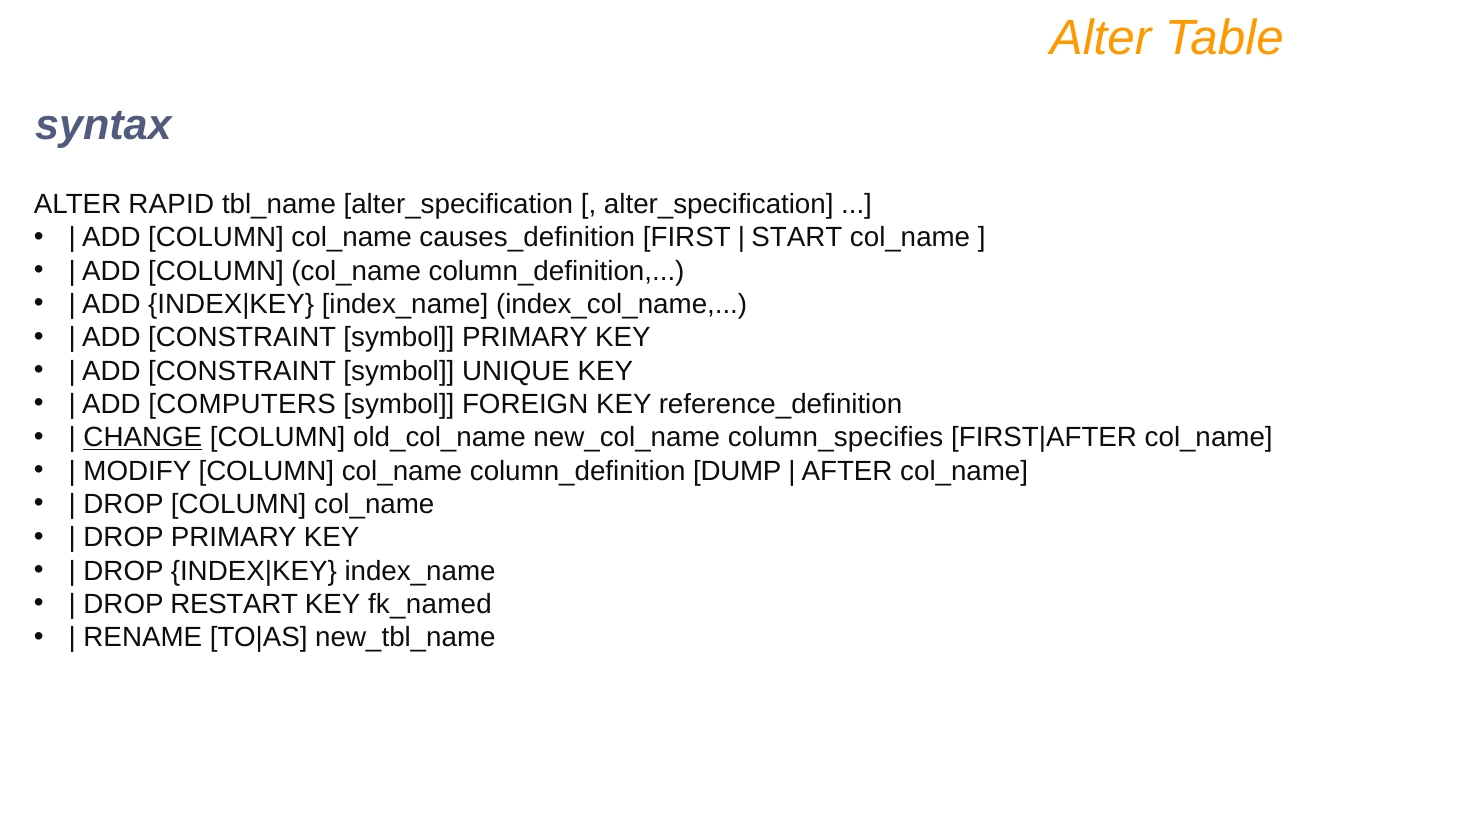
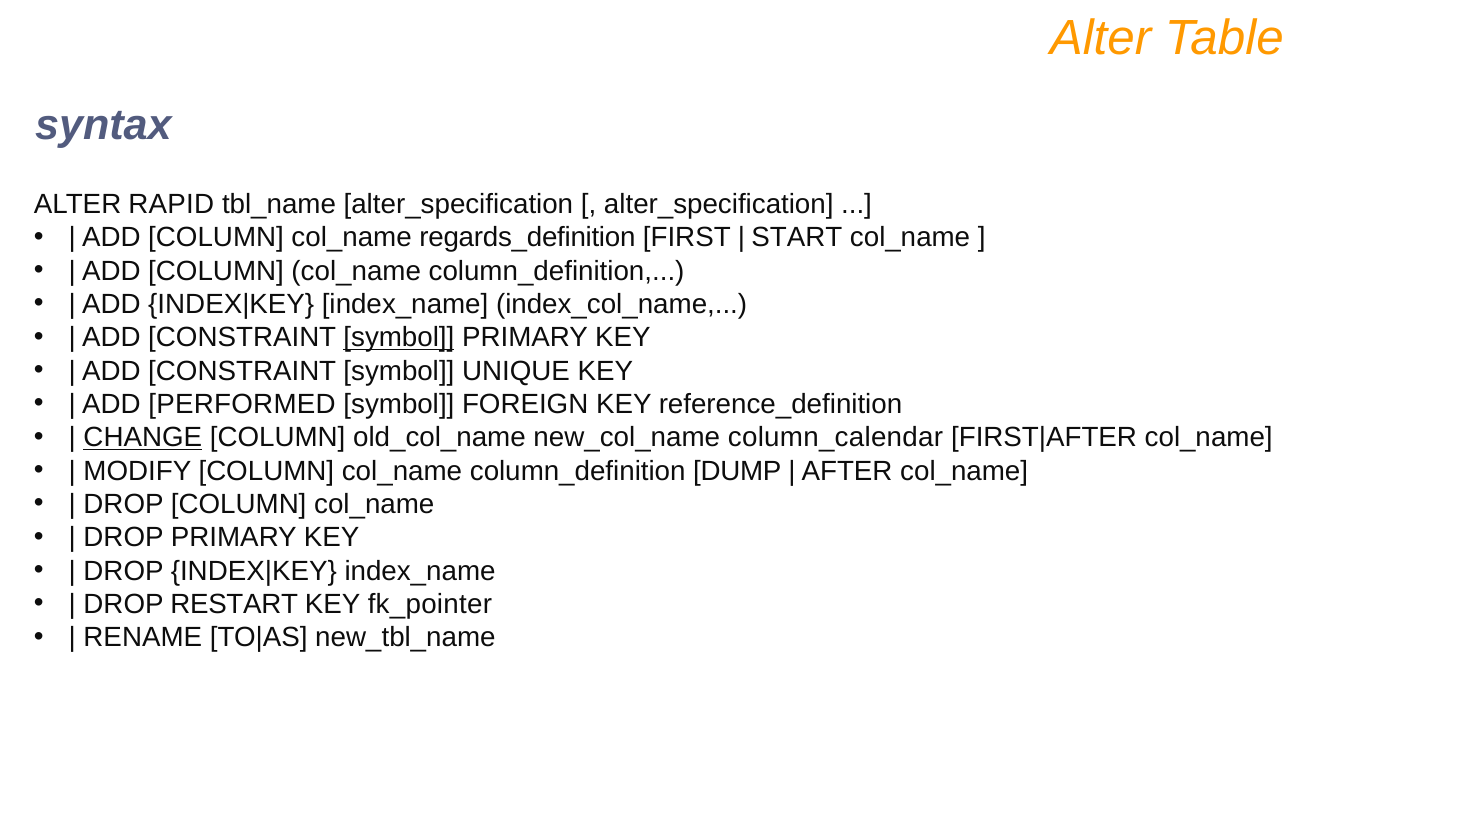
causes_definition: causes_definition -> regards_definition
symbol at (399, 337) underline: none -> present
COMPUTERS: COMPUTERS -> PERFORMED
column_specifies: column_specifies -> column_calendar
fk_named: fk_named -> fk_pointer
